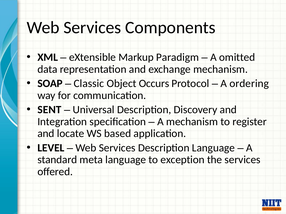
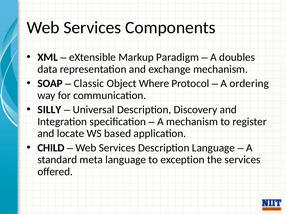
omitted: omitted -> doubles
Occurs: Occurs -> Where
SENT: SENT -> SILLY
LEVEL: LEVEL -> CHILD
